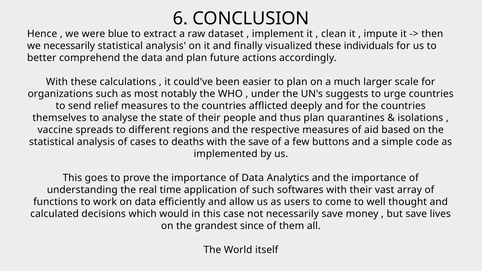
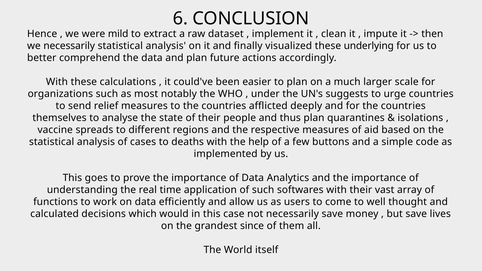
blue: blue -> mild
individuals: individuals -> underlying
the save: save -> help
